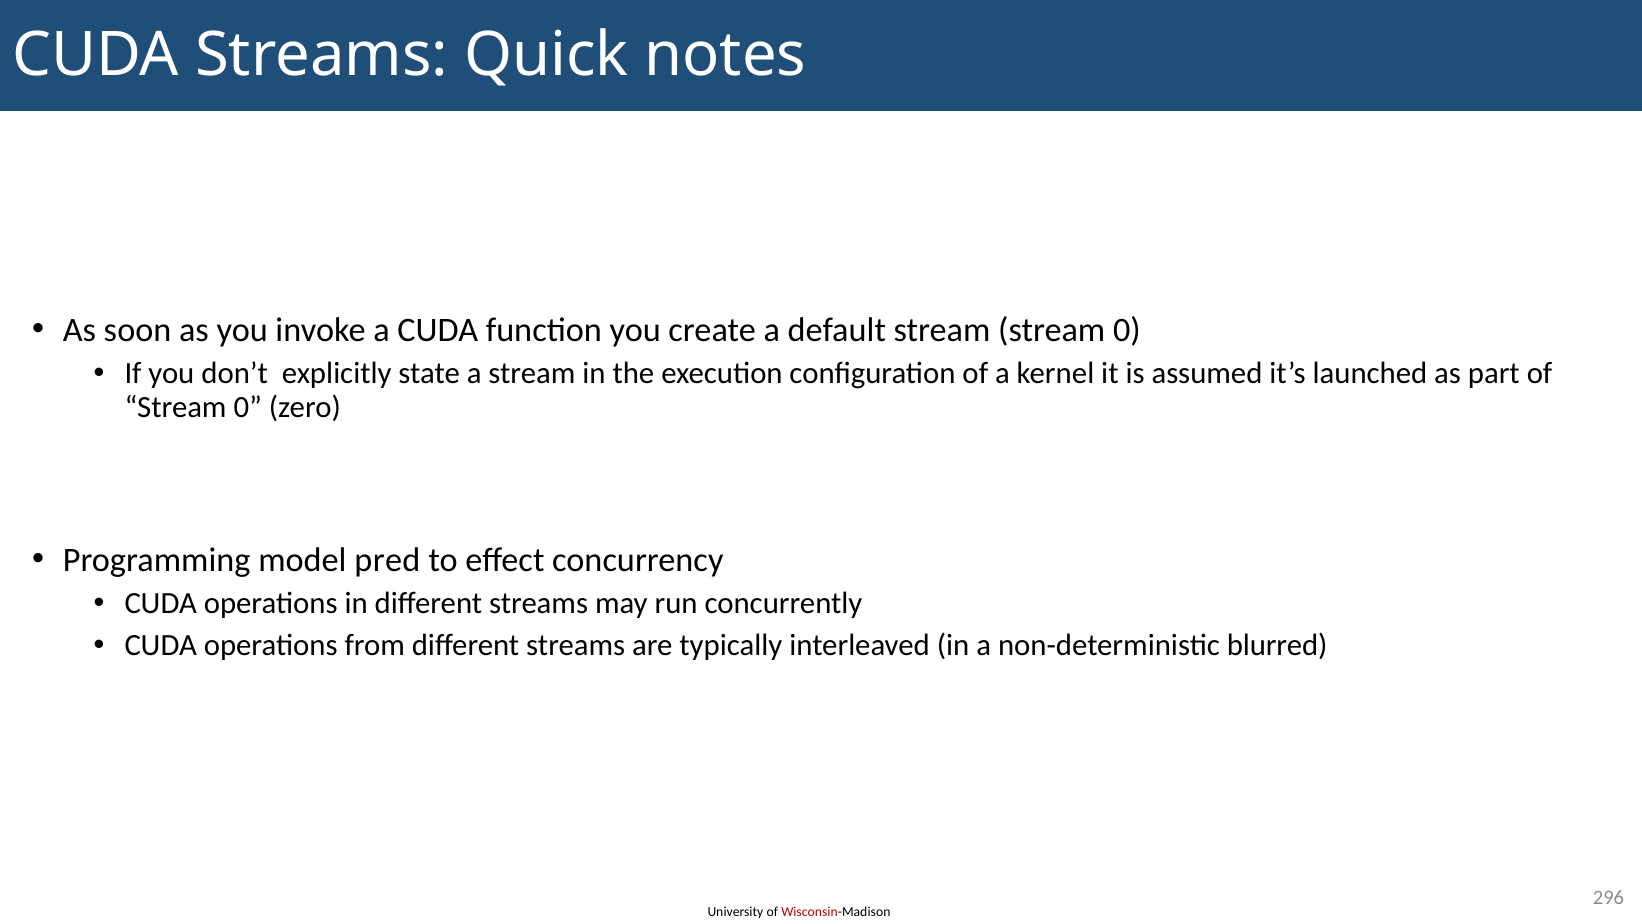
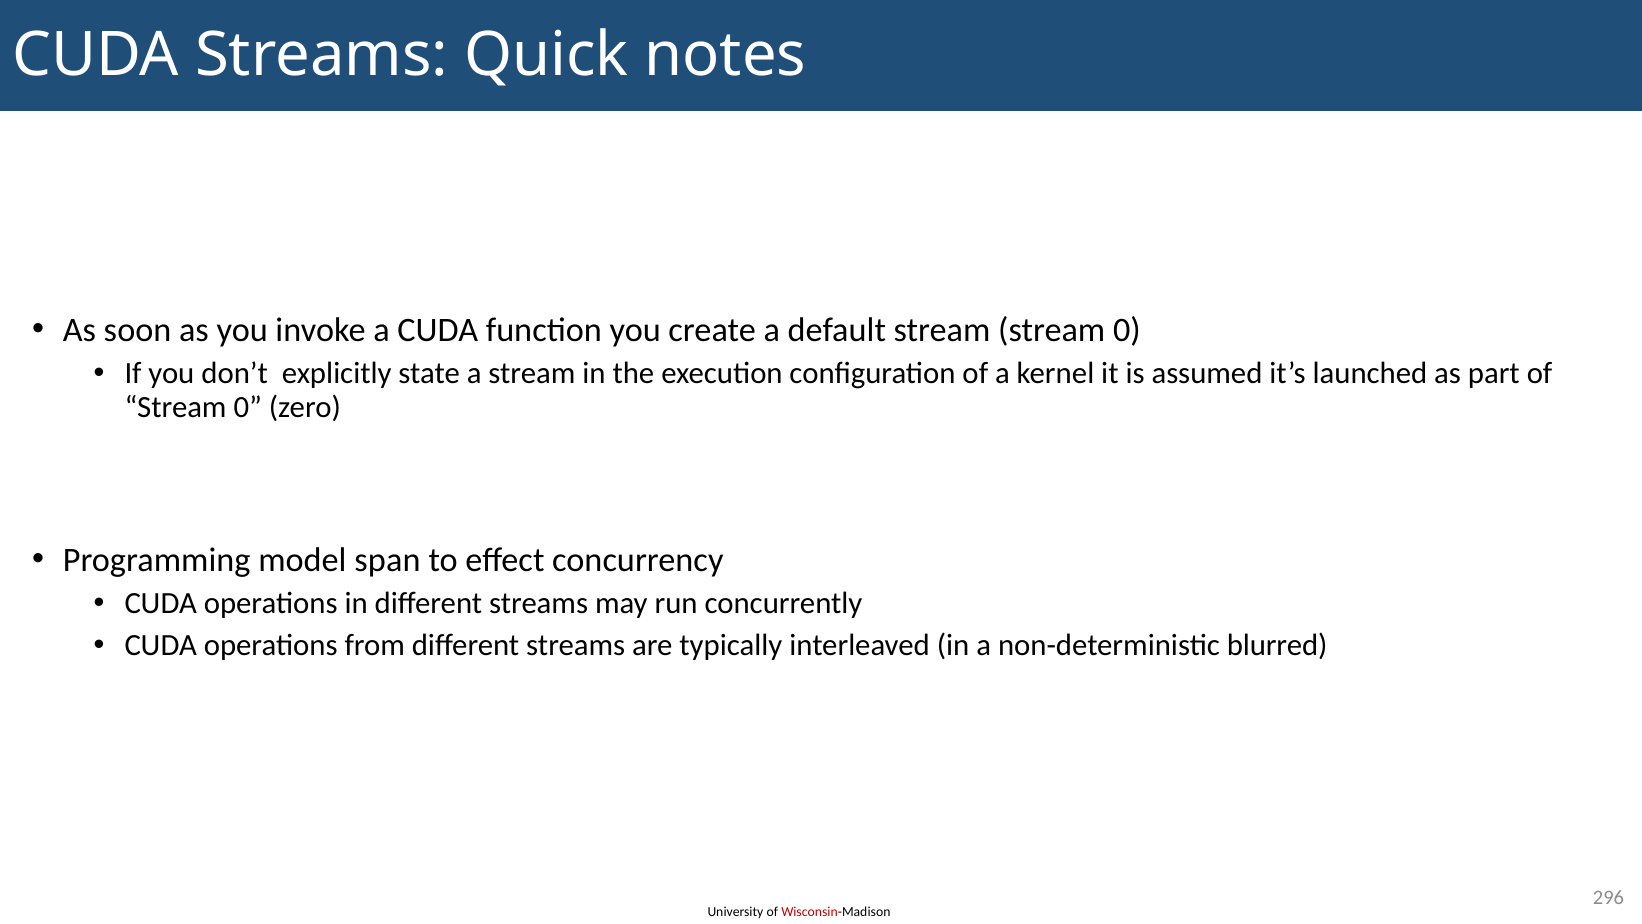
pred: pred -> span
